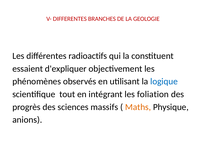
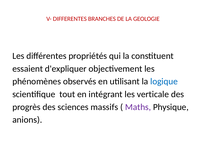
radioactifs: radioactifs -> propriétés
foliation: foliation -> verticale
Maths colour: orange -> purple
